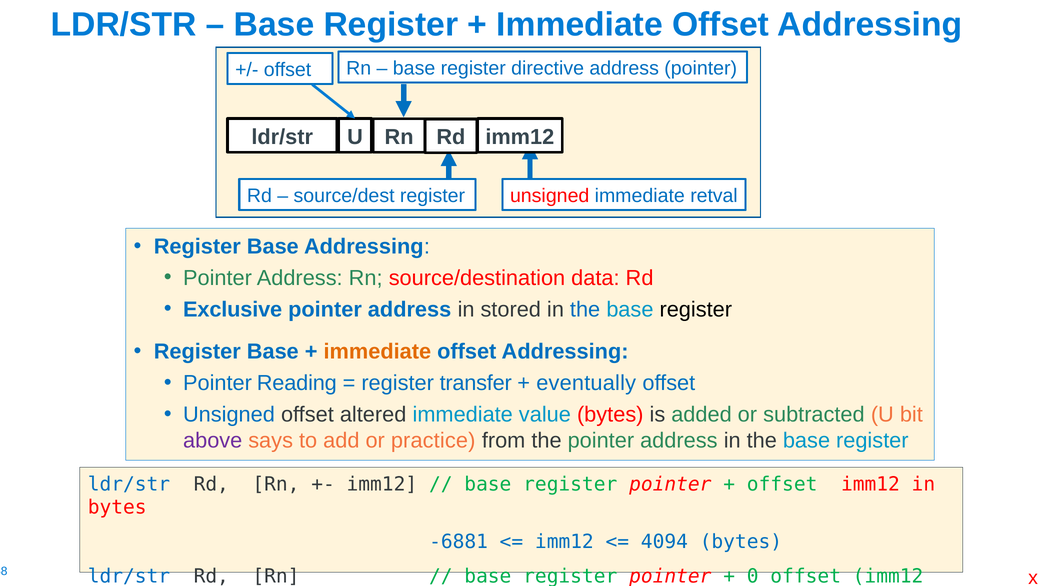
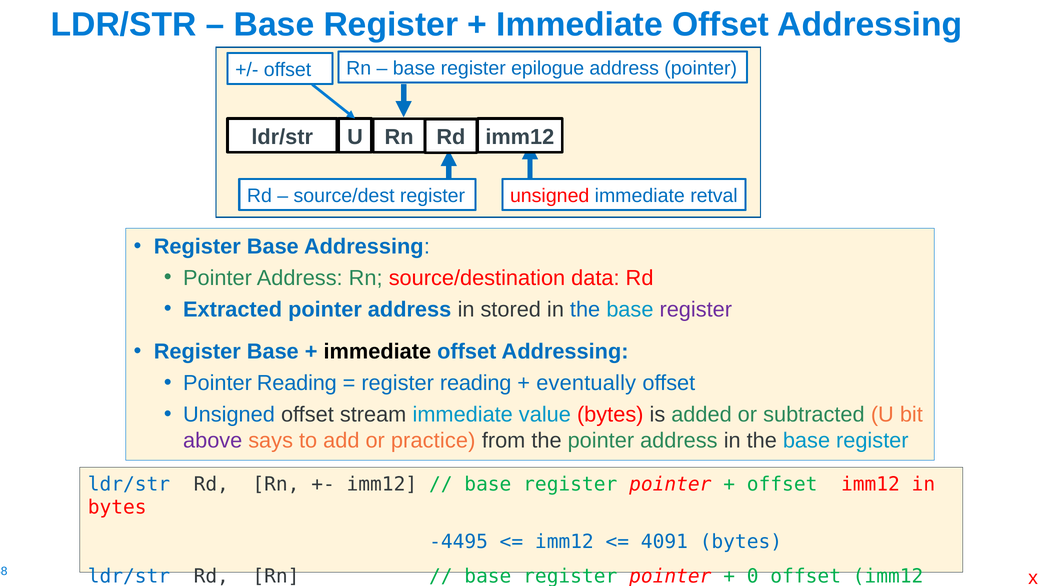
directive: directive -> epilogue
Exclusive: Exclusive -> Extracted
register at (696, 310) colour: black -> purple
immediate at (377, 352) colour: orange -> black
register transfer: transfer -> reading
altered: altered -> stream
-6881: -6881 -> -4495
4094: 4094 -> 4091
